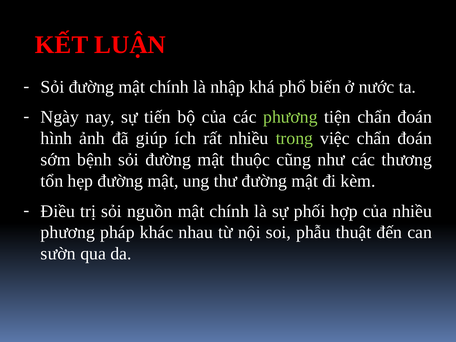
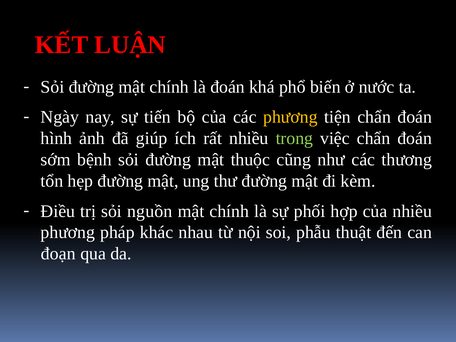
là nhập: nhập -> đoán
phương at (290, 117) colour: light green -> yellow
sườn: sườn -> đoạn
